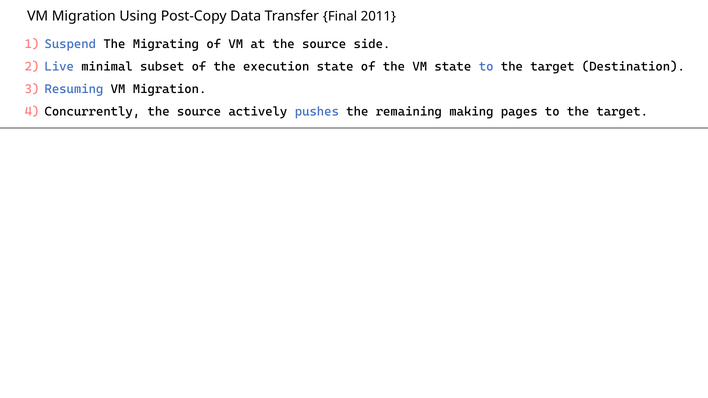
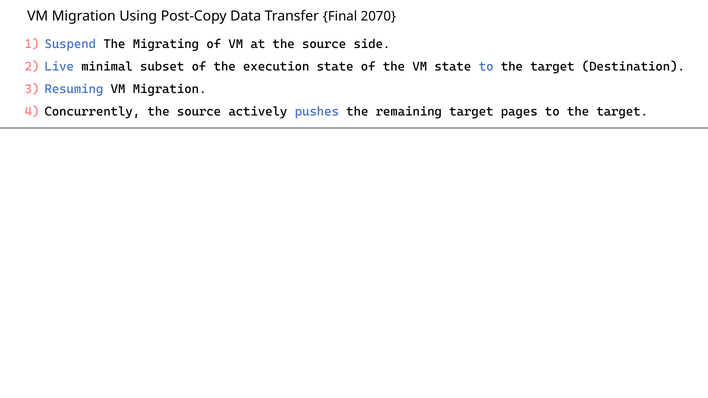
2011: 2011 -> 2070
remaining making: making -> target
